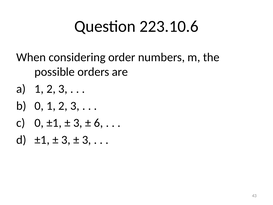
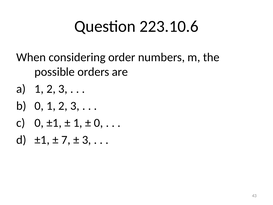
3 at (78, 123): 3 -> 1
6 at (99, 123): 6 -> 0
3 at (66, 140): 3 -> 7
